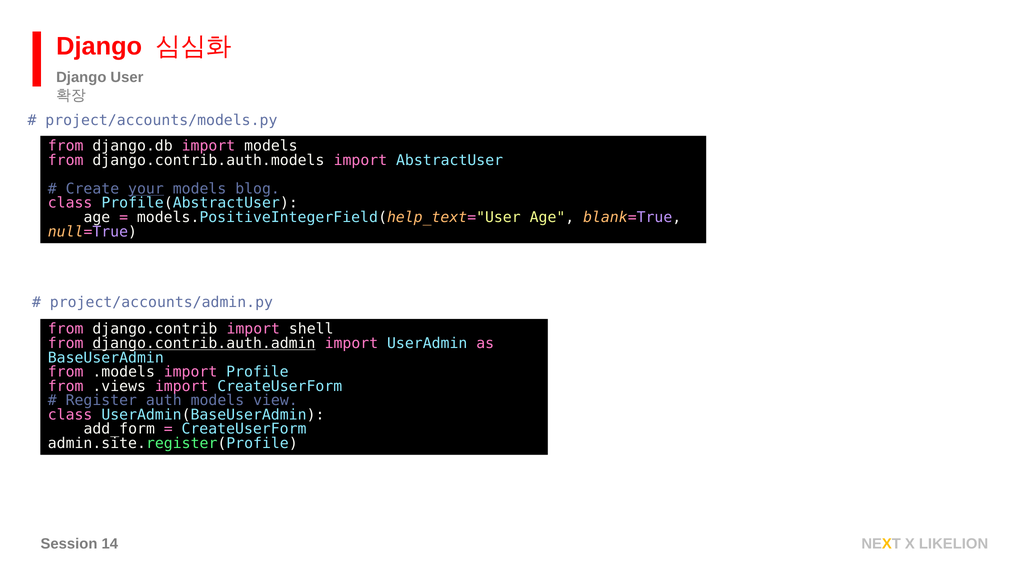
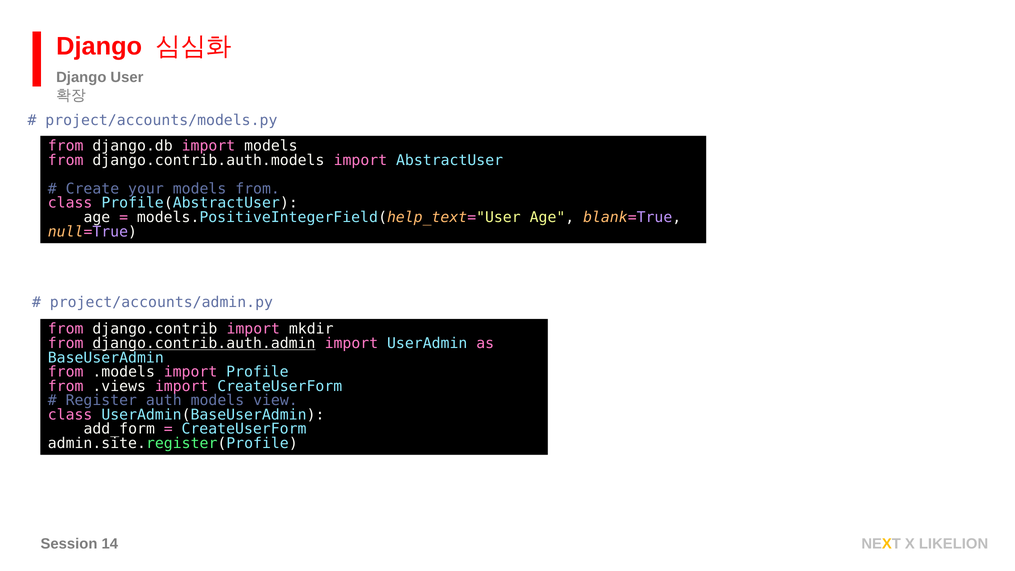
your underline: present -> none
blog at (258, 189): blog -> from
shell: shell -> mkdir
